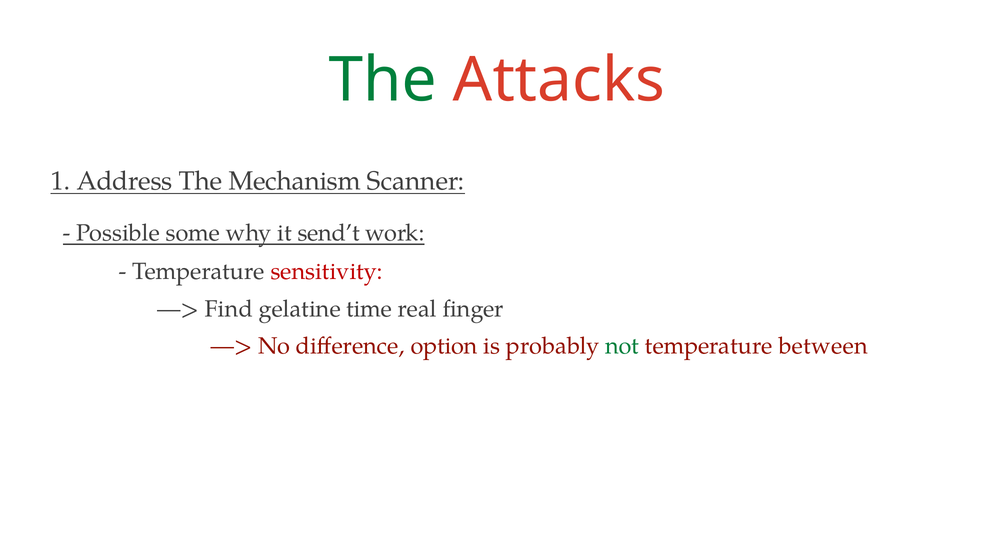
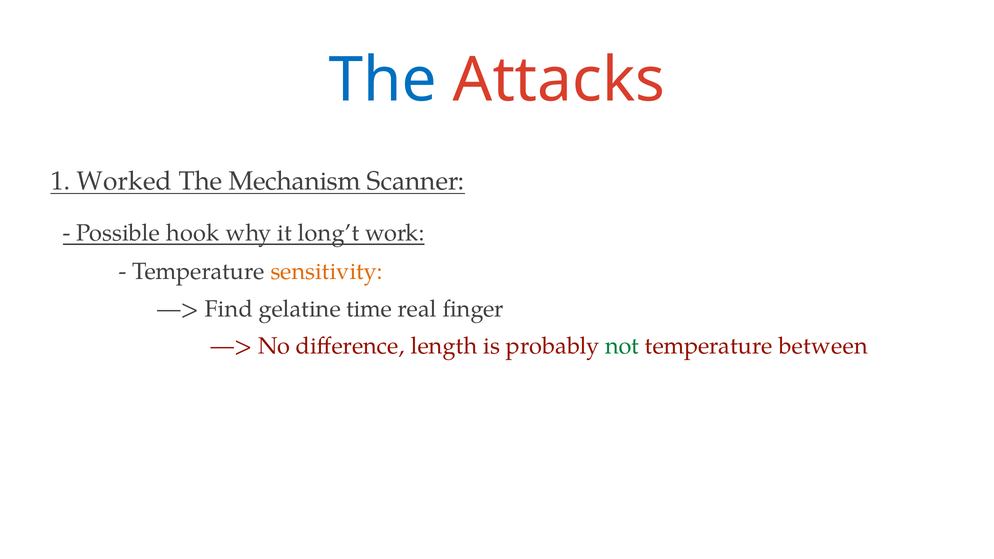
The at (383, 80) colour: green -> blue
Address: Address -> Worked
some: some -> hook
send’t: send’t -> long’t
sensitivity colour: red -> orange
option: option -> length
